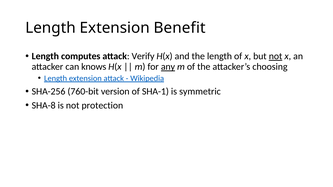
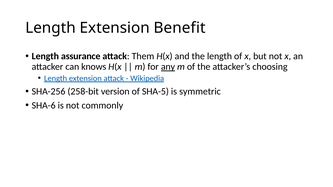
computes: computes -> assurance
Verify: Verify -> Them
not at (276, 56) underline: present -> none
760-bit: 760-bit -> 258-bit
SHA-1: SHA-1 -> SHA-5
SHA-8: SHA-8 -> SHA-6
protection: protection -> commonly
